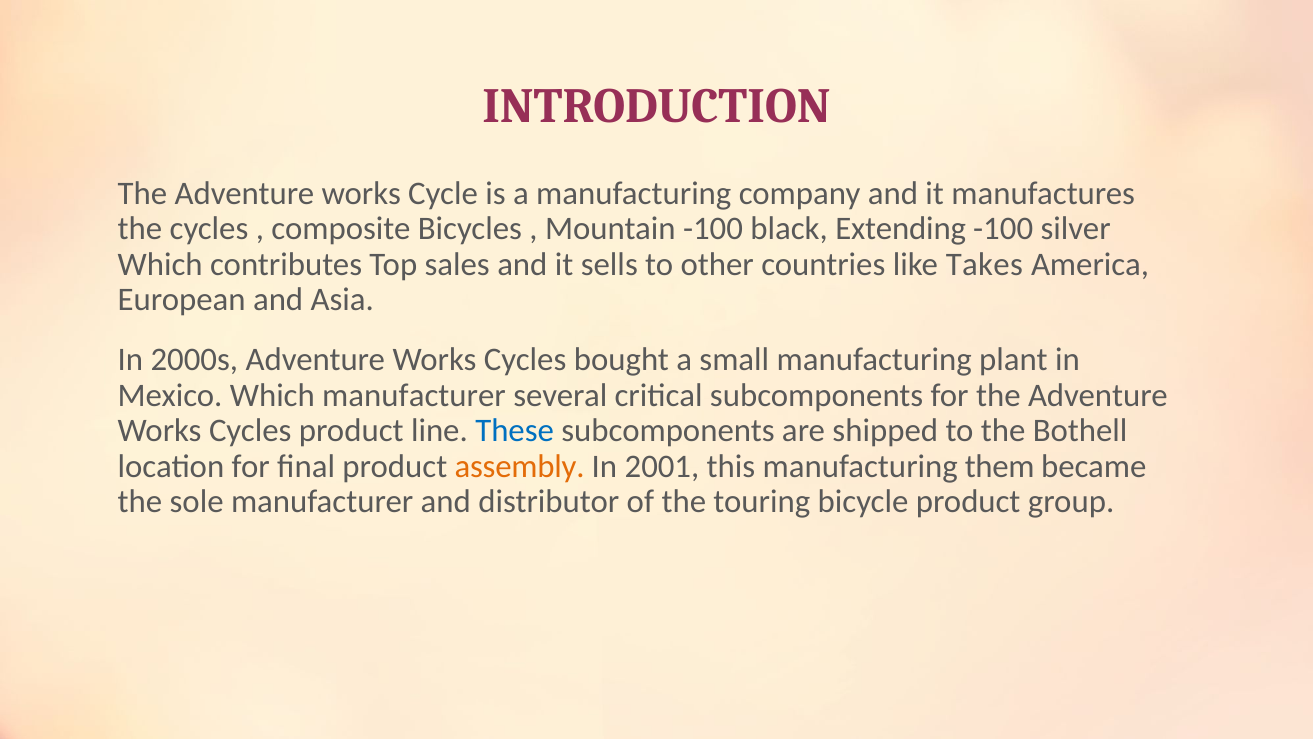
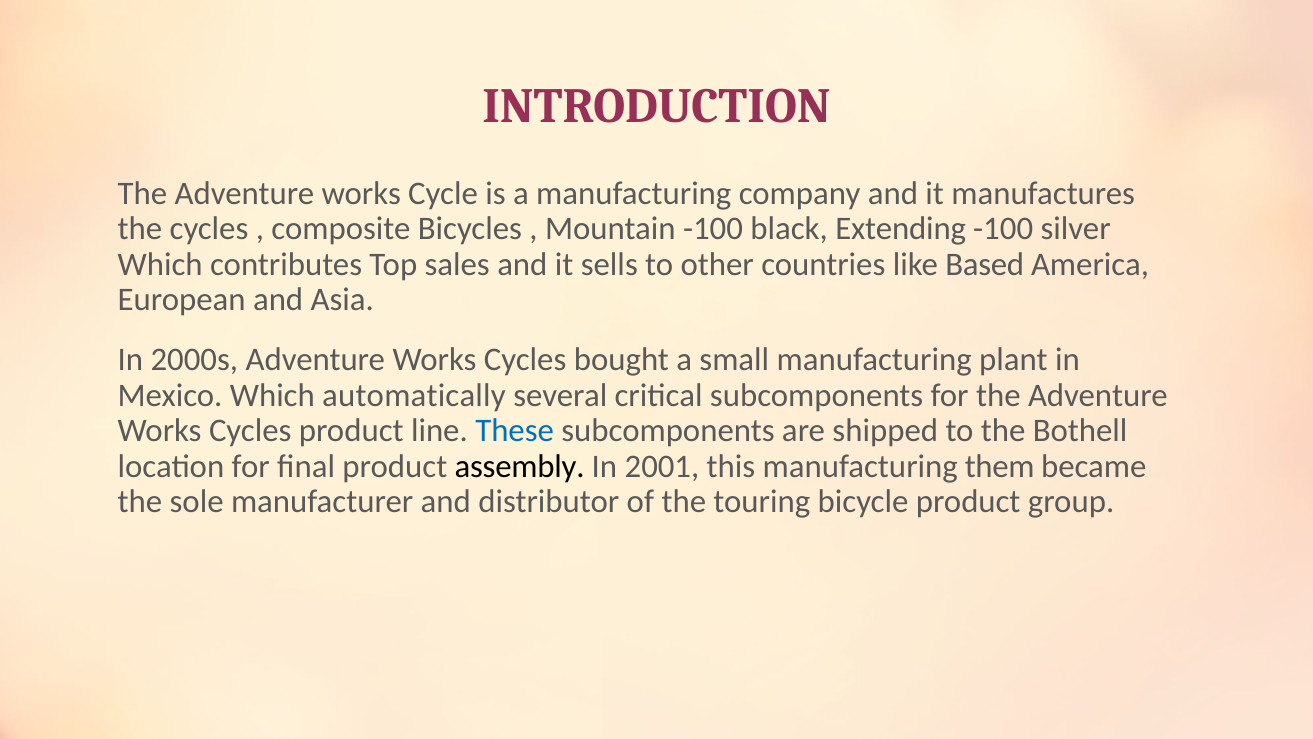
Takes: Takes -> Based
Which manufacturer: manufacturer -> automatically
assembly colour: orange -> black
